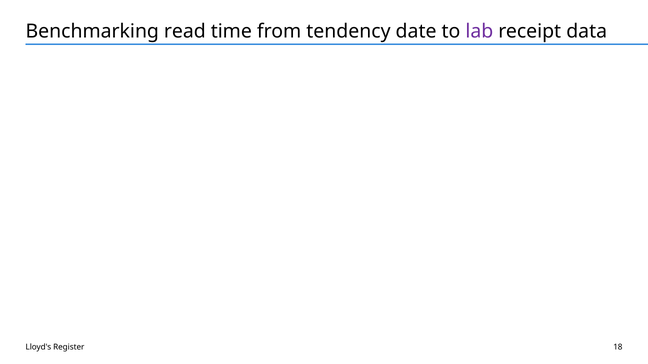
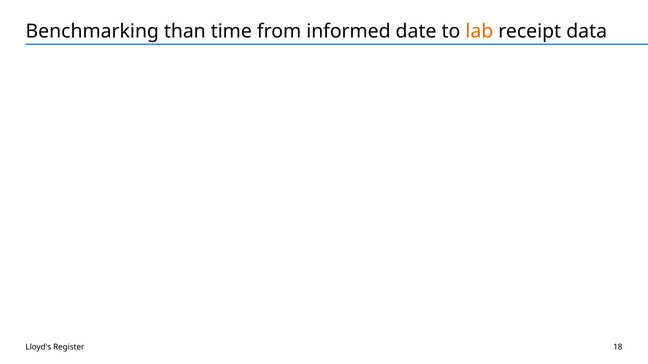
read: read -> than
tendency: tendency -> informed
lab colour: purple -> orange
